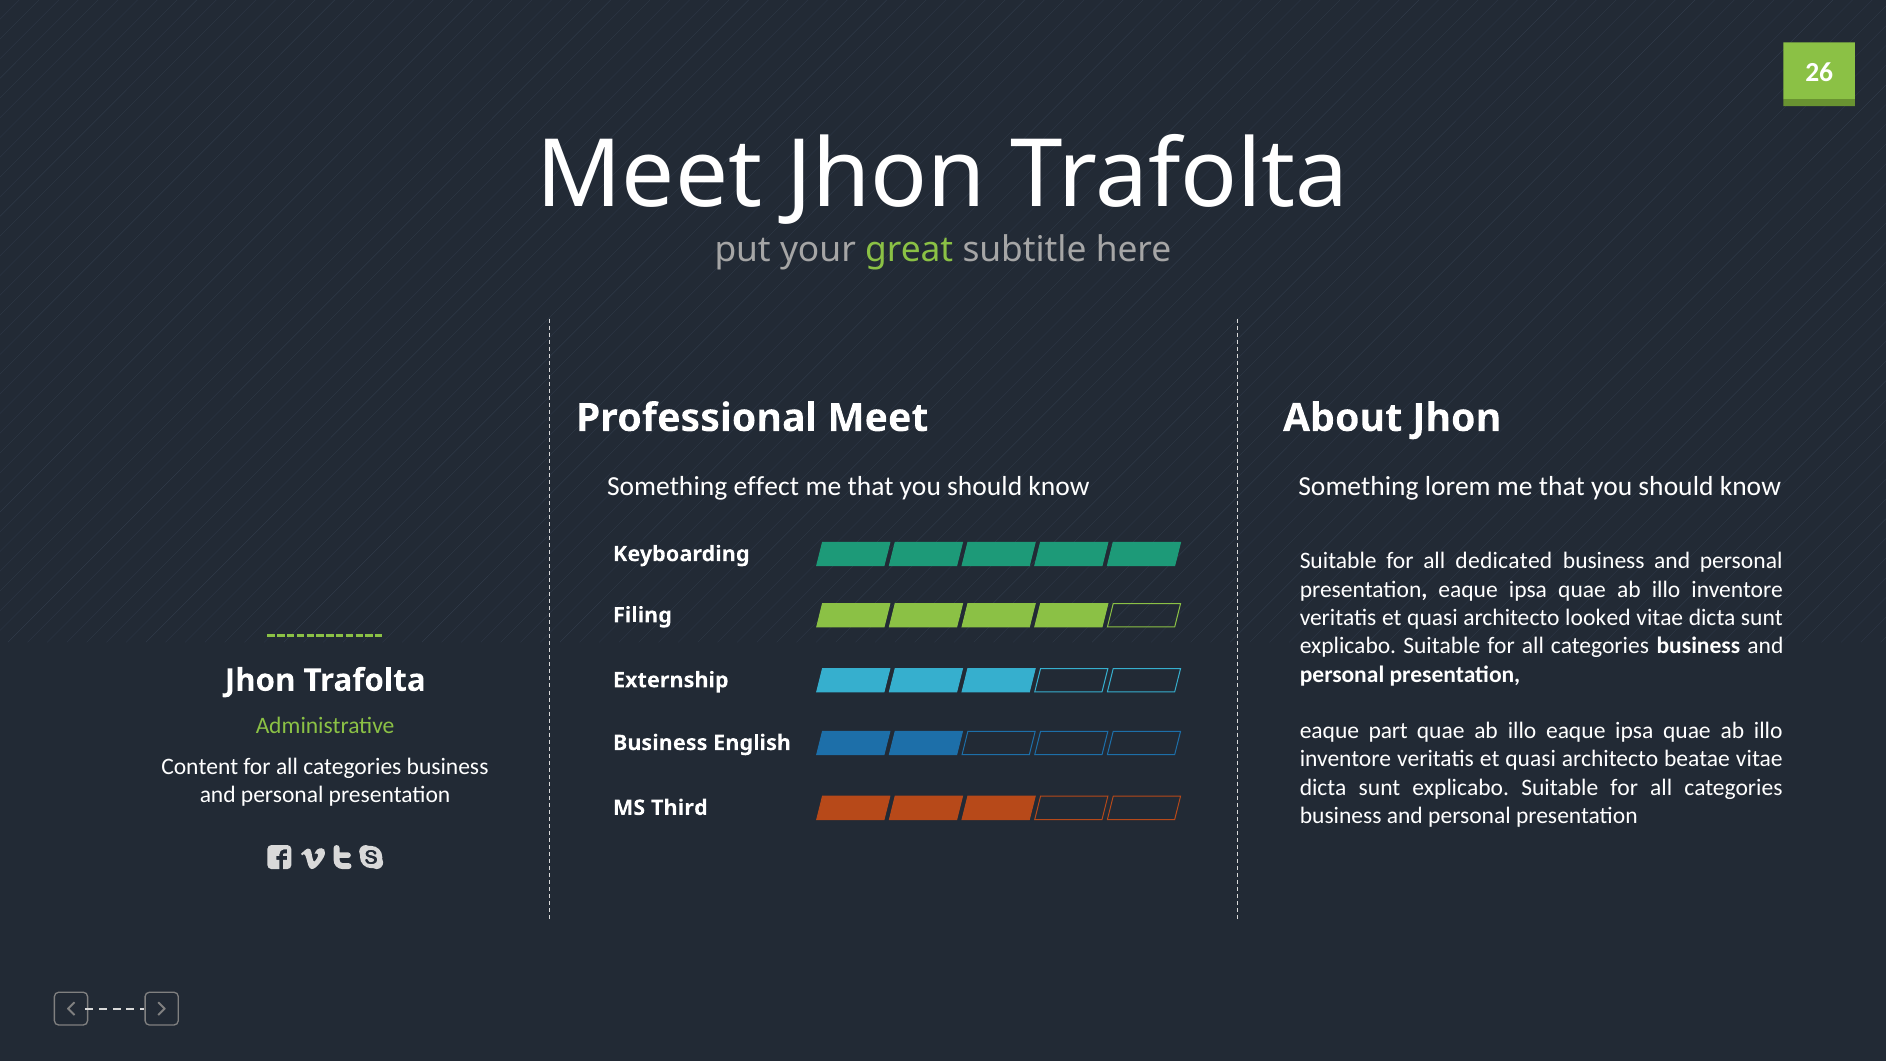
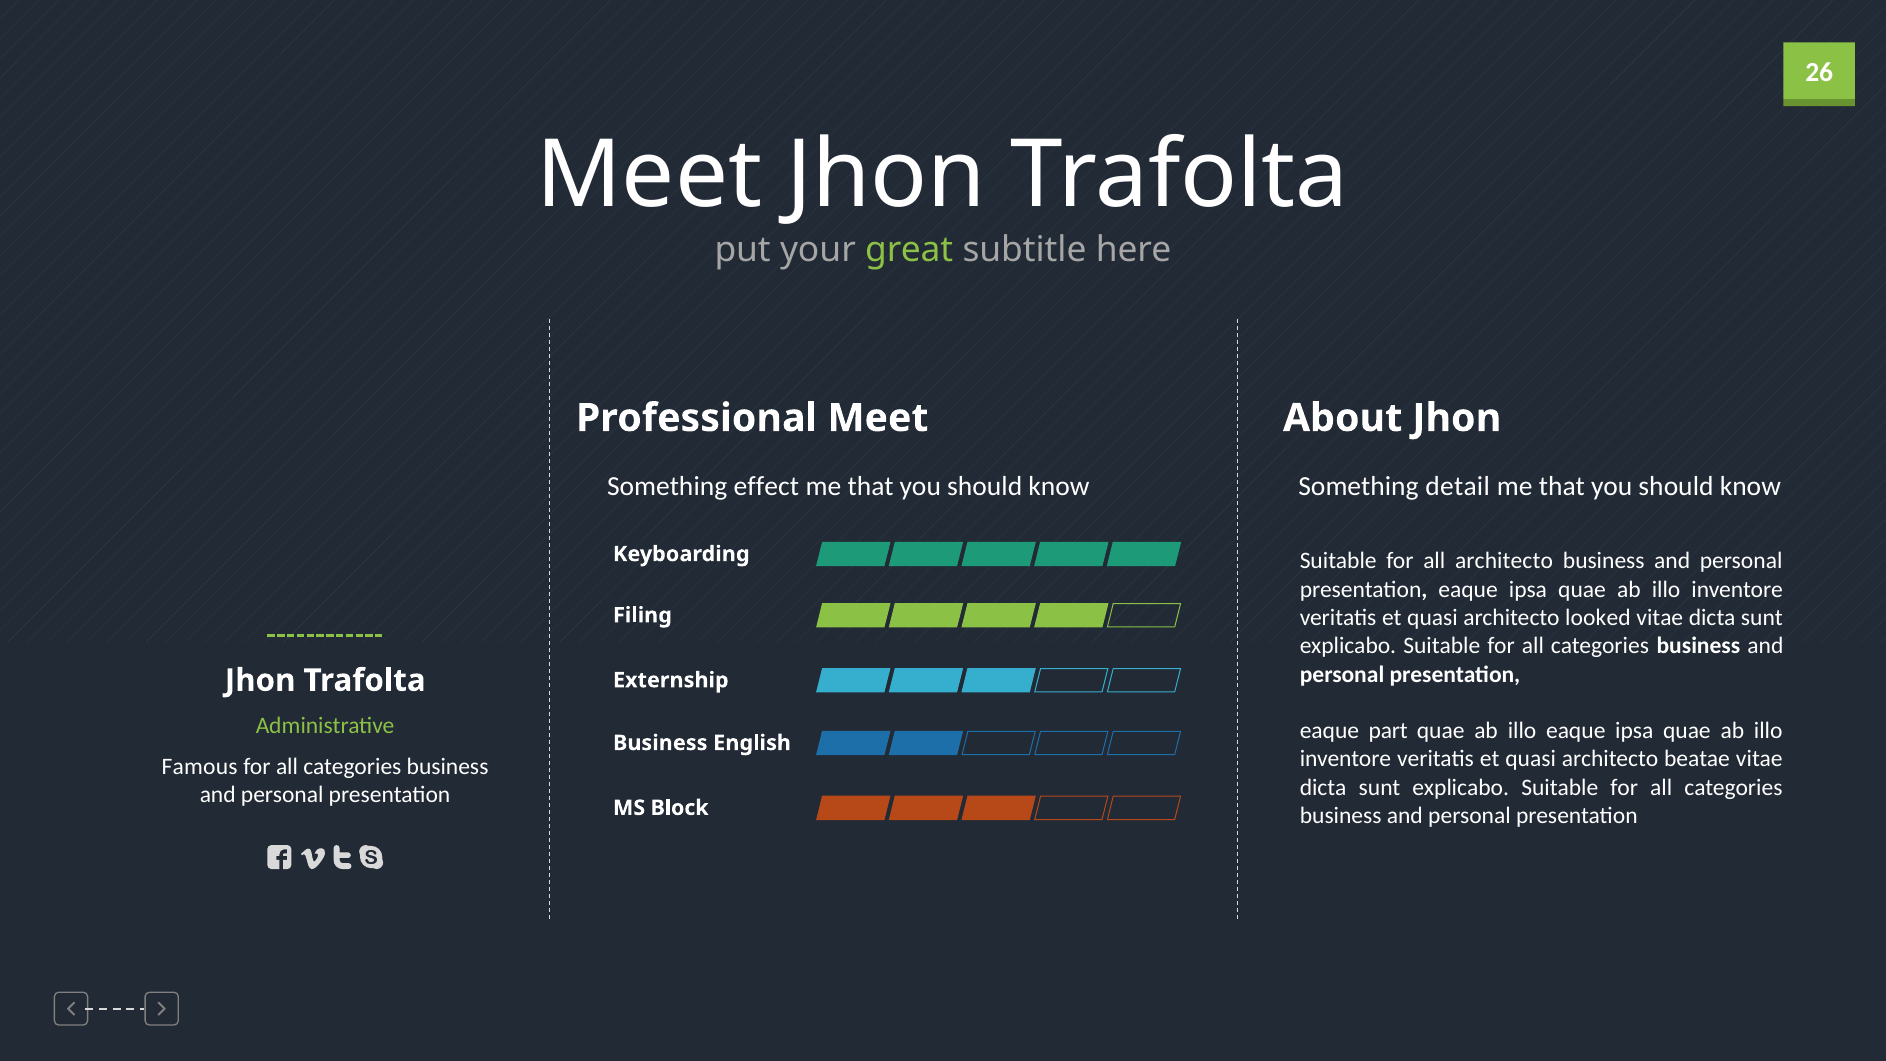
lorem: lorem -> detail
all dedicated: dedicated -> architecto
Content: Content -> Famous
Third: Third -> Block
